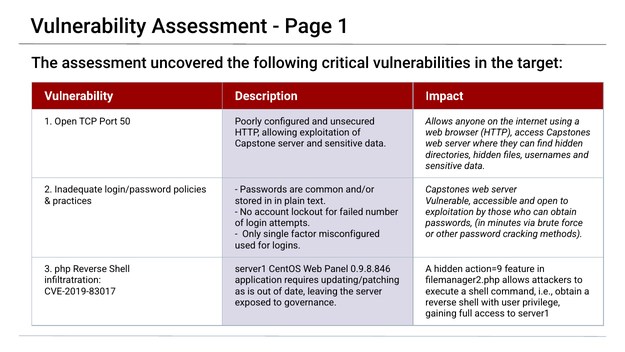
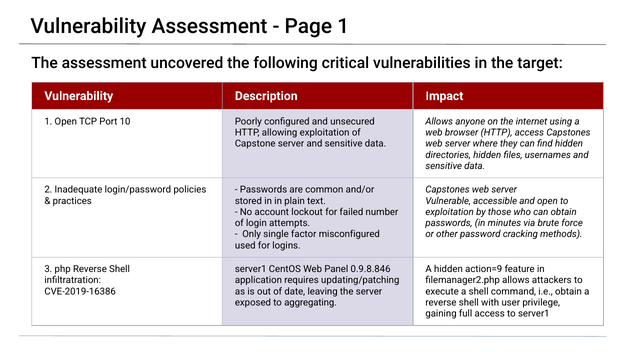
50: 50 -> 10
CVE-2019-83017: CVE-2019-83017 -> CVE-2019-16386
governance: governance -> aggregating
